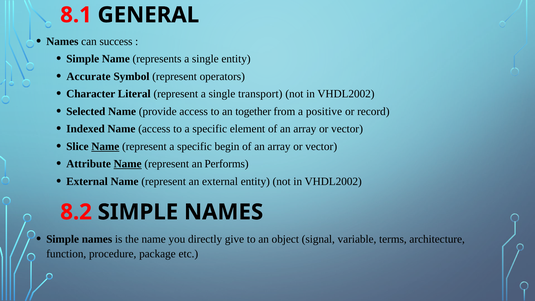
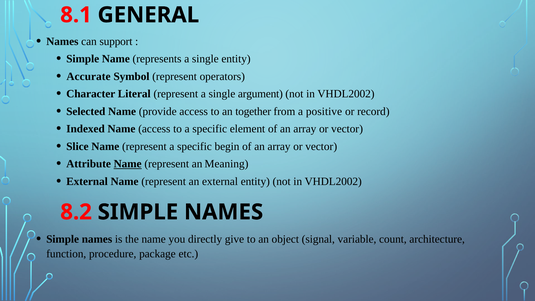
success: success -> support
transport: transport -> argument
Name at (105, 146) underline: present -> none
Performs: Performs -> Meaning
terms: terms -> count
